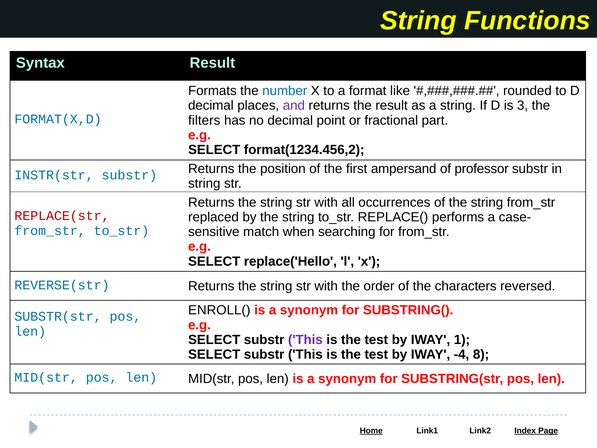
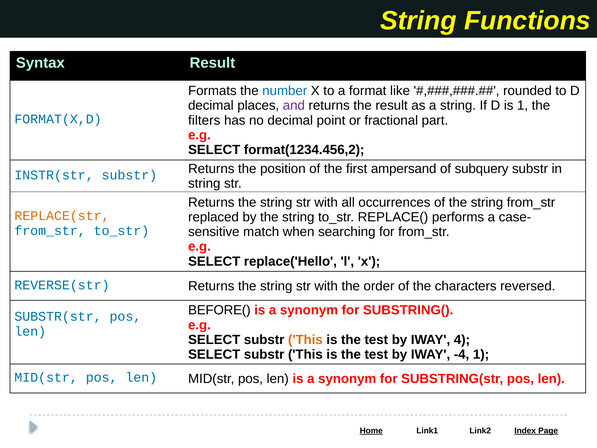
is 3: 3 -> 1
professor: professor -> subquery
REPLACE(str colour: red -> orange
ENROLL(: ENROLL( -> BEFORE(
This at (305, 340) colour: purple -> orange
1: 1 -> 4
-4 8: 8 -> 1
